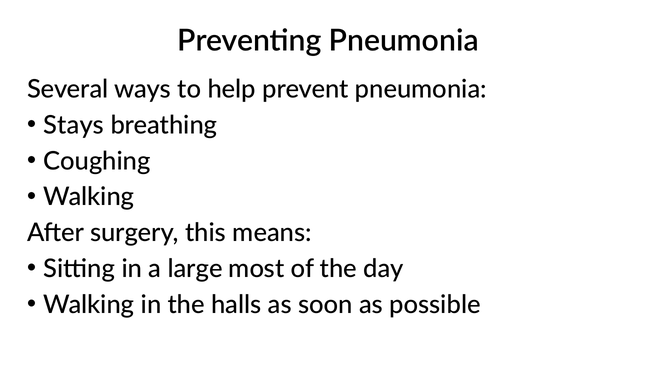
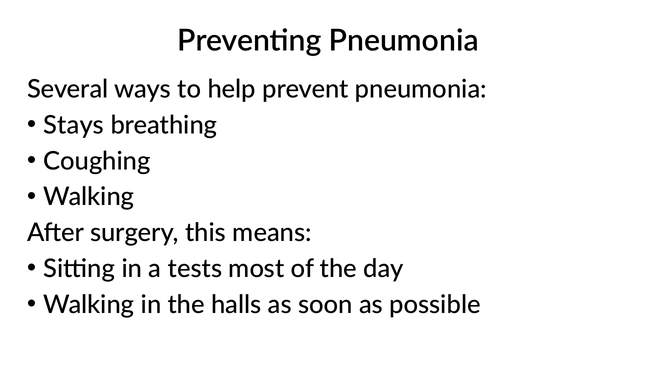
large: large -> tests
